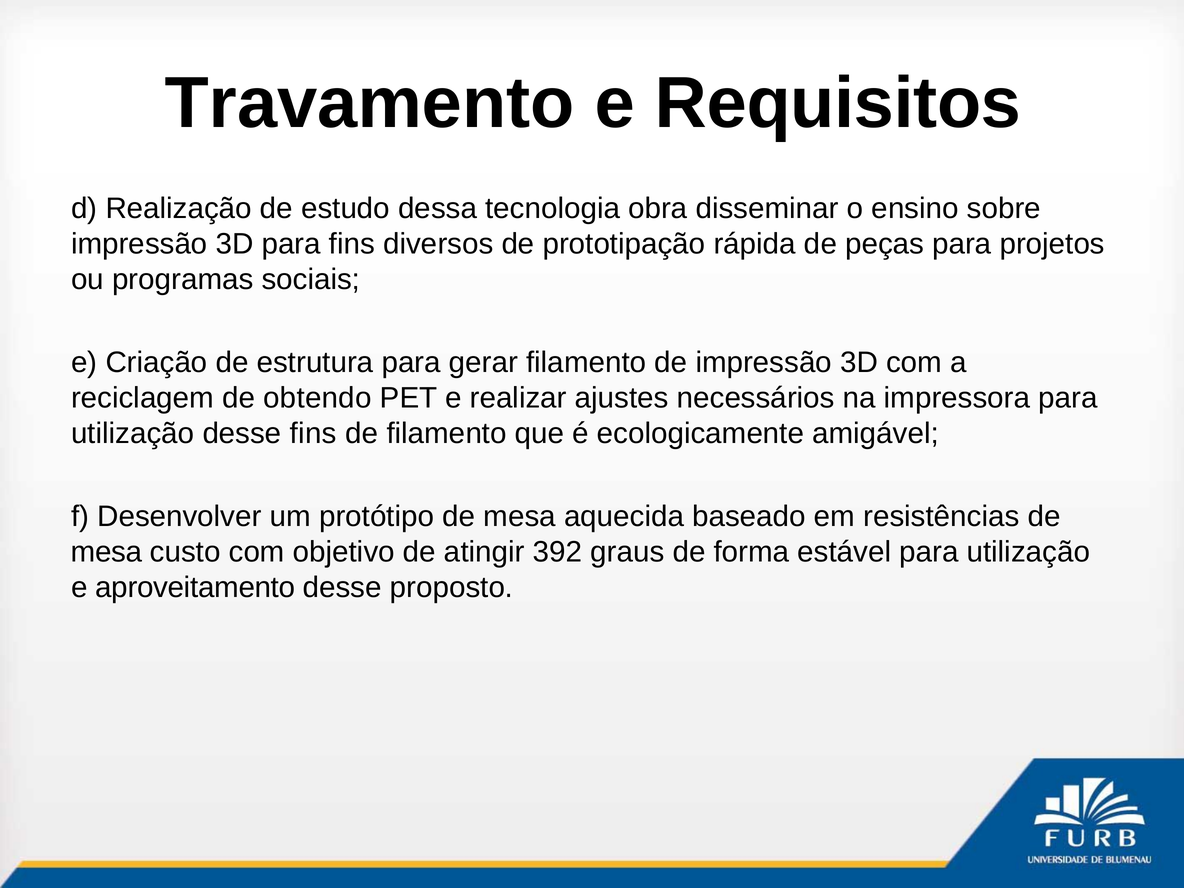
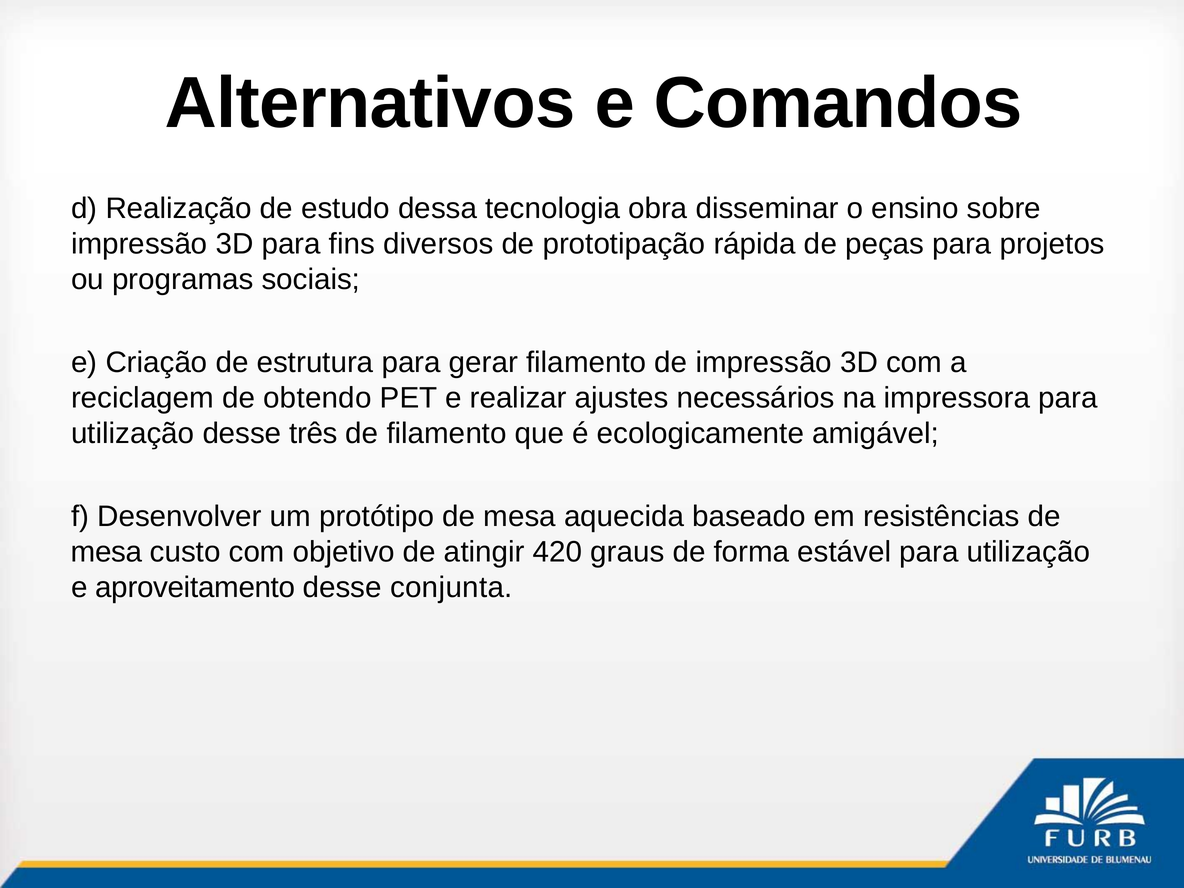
Travamento: Travamento -> Alternativos
Requisitos: Requisitos -> Comandos
desse fins: fins -> três
392: 392 -> 420
proposto: proposto -> conjunta
